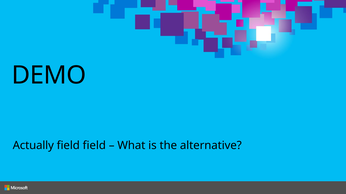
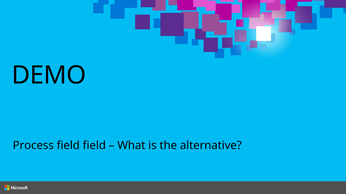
Actually: Actually -> Process
